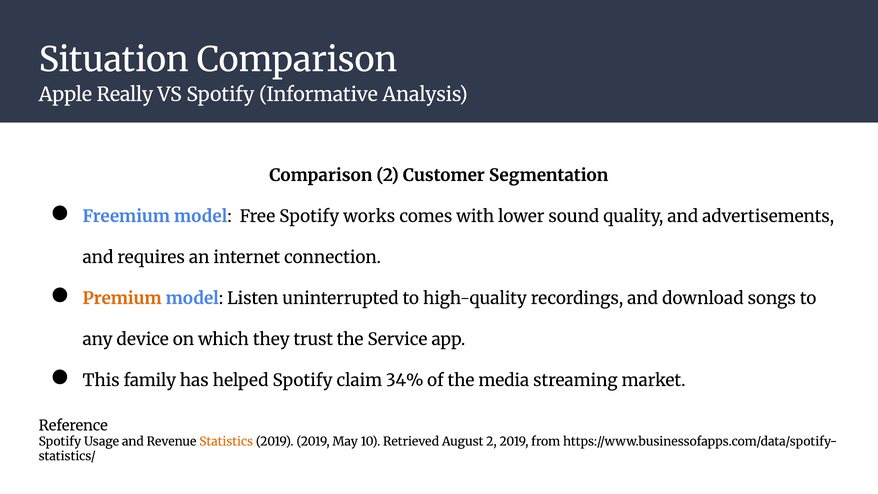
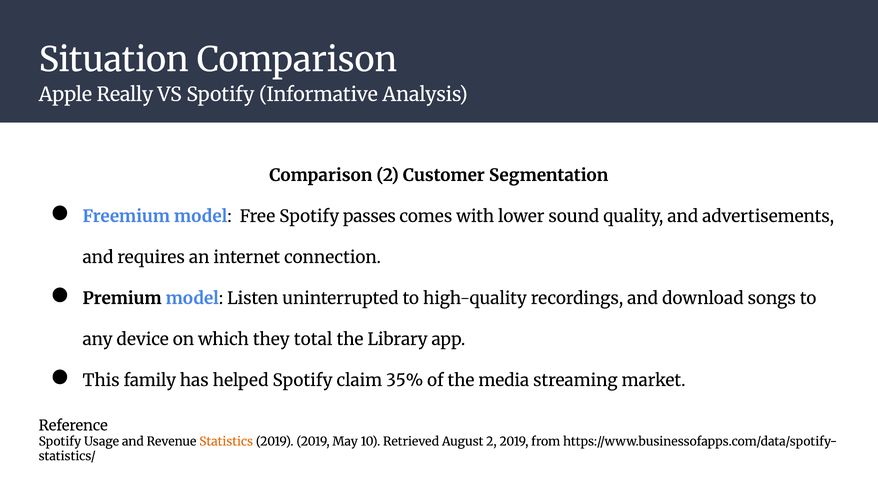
works: works -> passes
Premium colour: orange -> black
trust: trust -> total
Service: Service -> Library
34%: 34% -> 35%
